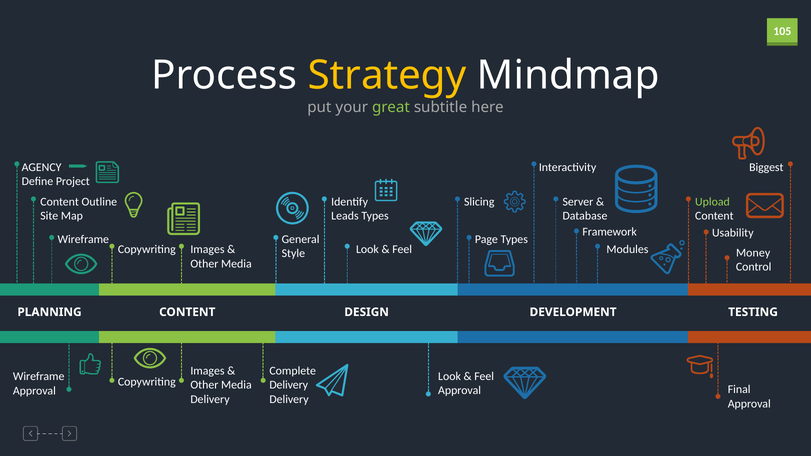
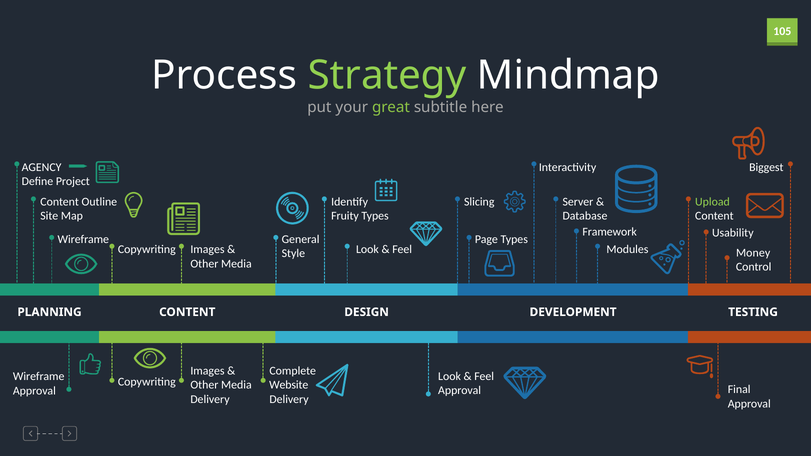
Strategy colour: yellow -> light green
Leads: Leads -> Fruity
Delivery at (289, 385): Delivery -> Website
